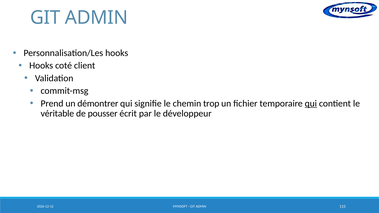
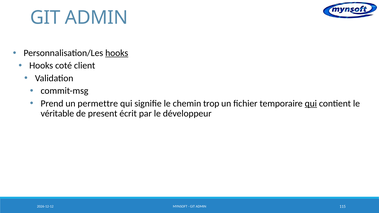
hooks at (117, 53) underline: none -> present
démontrer: démontrer -> permettre
pousser: pousser -> present
